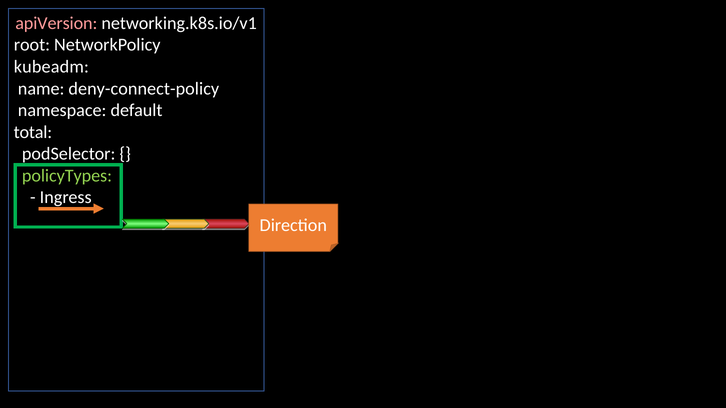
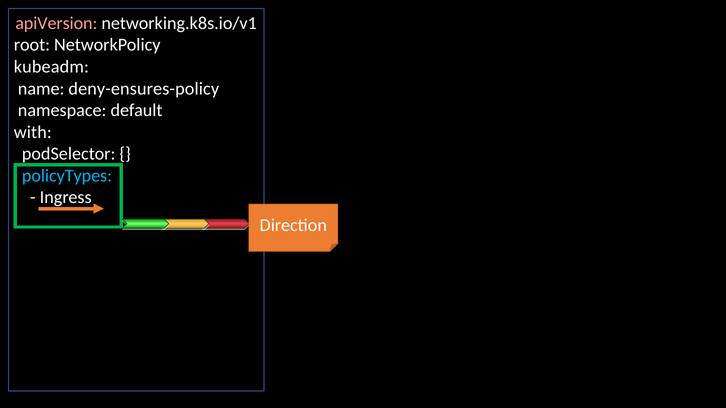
deny-connect-policy: deny-connect-policy -> deny-ensures-policy
total: total -> with
policyTypes colour: light green -> light blue
